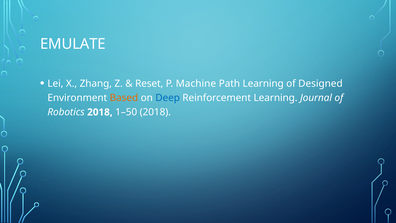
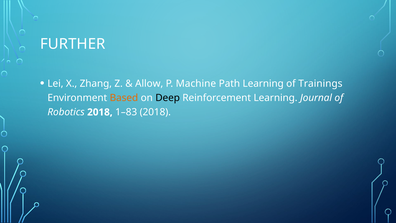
EMULATE: EMULATE -> FURTHER
Reset: Reset -> Allow
Designed: Designed -> Trainings
Deep colour: blue -> black
1–50: 1–50 -> 1–83
